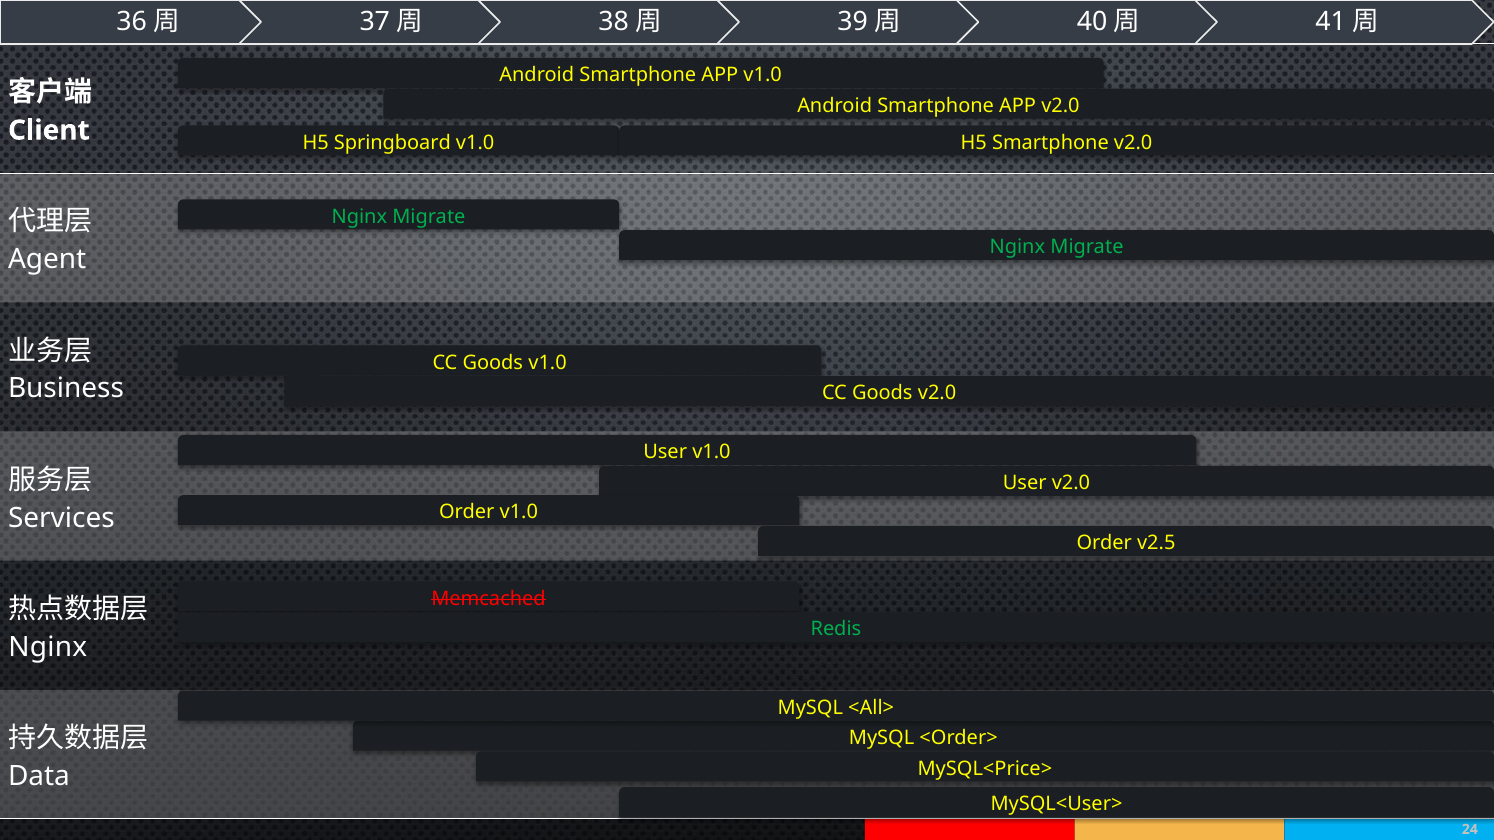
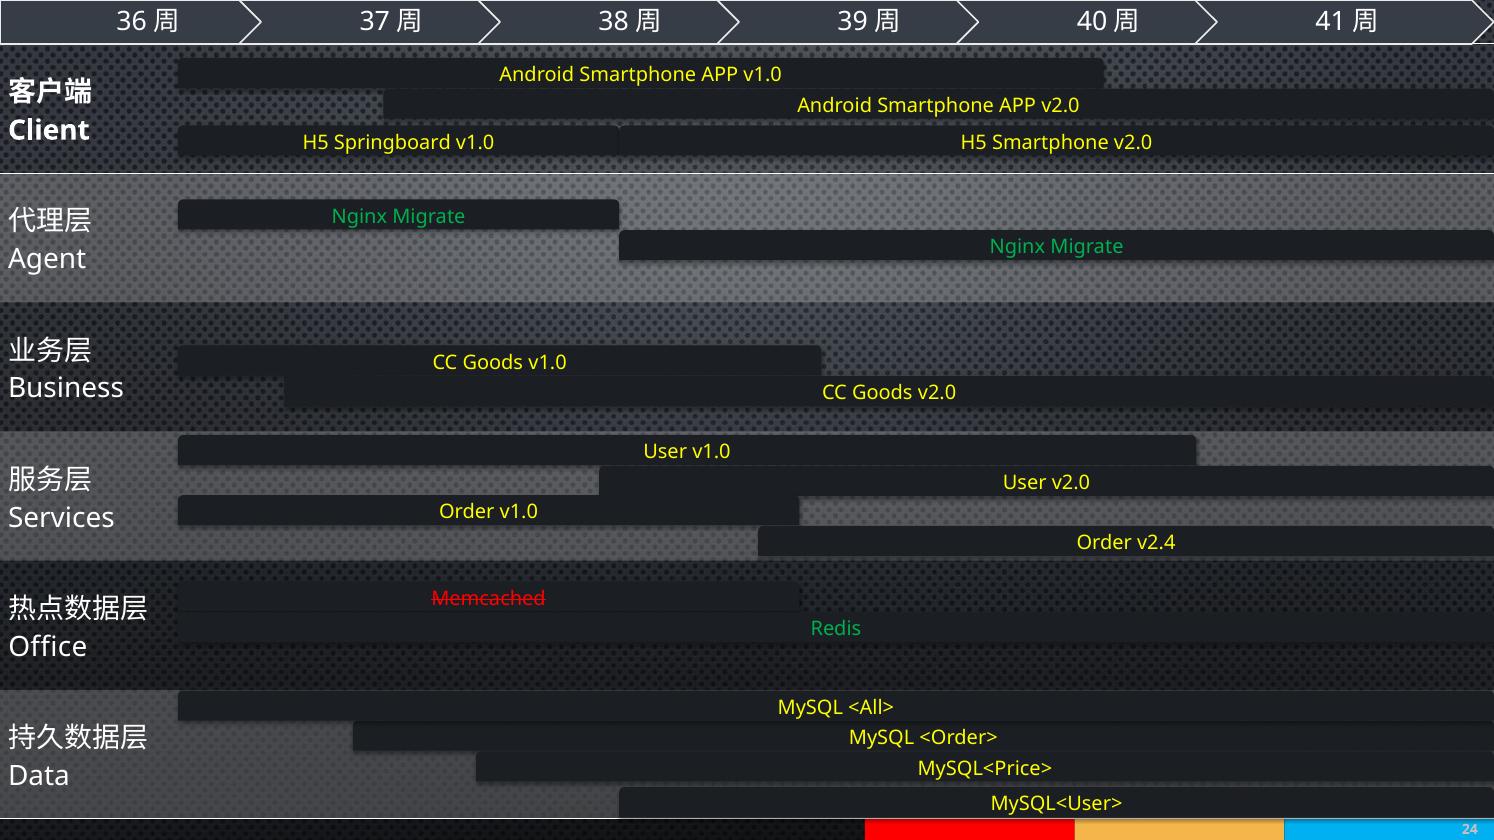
v2.5: v2.5 -> v2.4
Nginx at (48, 647): Nginx -> Office
